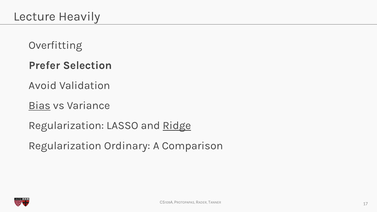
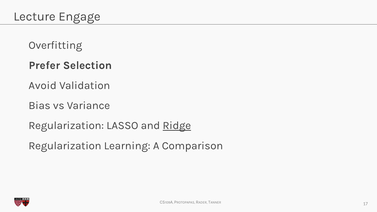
Heavily: Heavily -> Engage
Bias underline: present -> none
Ordinary: Ordinary -> Learning
